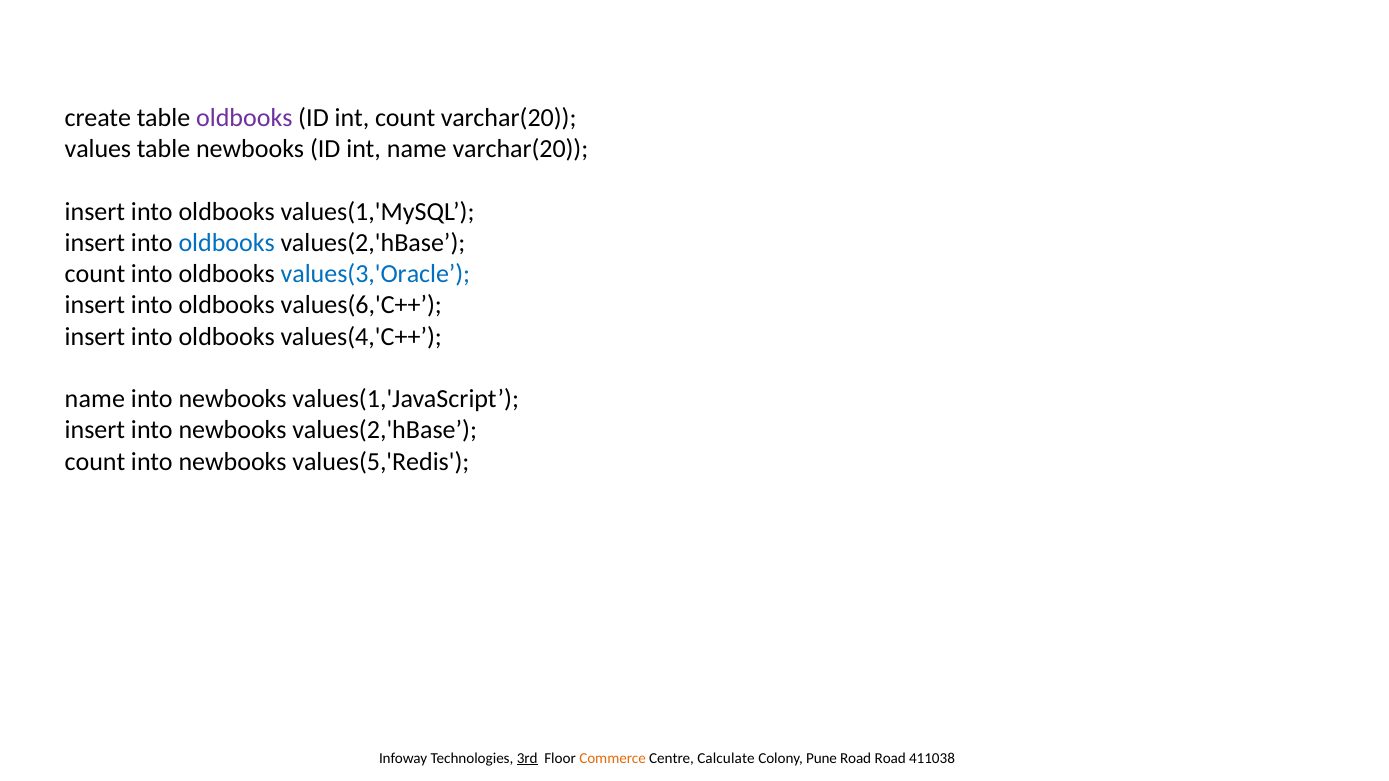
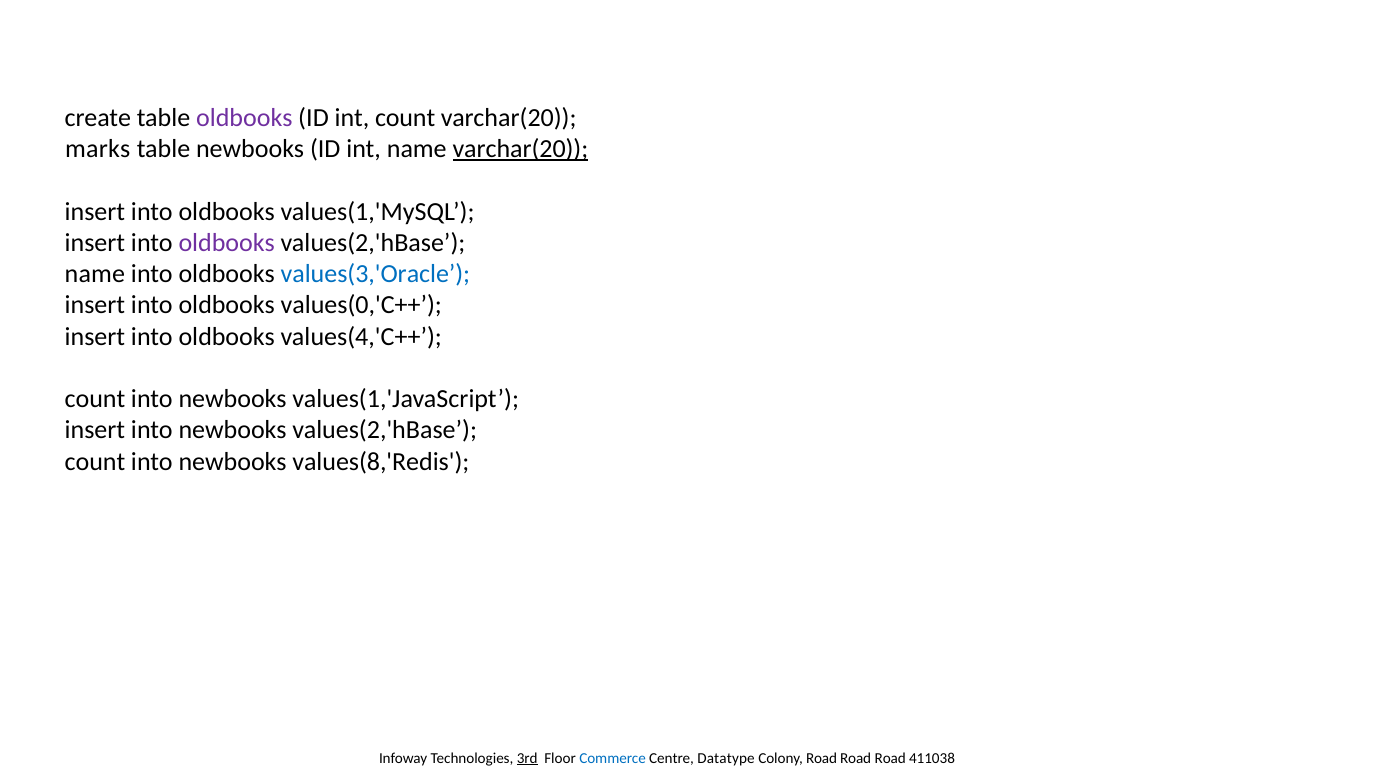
values: values -> marks
varchar(20 at (520, 149) underline: none -> present
oldbooks at (227, 243) colour: blue -> purple
count at (95, 274): count -> name
values(6,'C++: values(6,'C++ -> values(0,'C++
name at (95, 399): name -> count
values(5,'Redis: values(5,'Redis -> values(8,'Redis
Commerce colour: orange -> blue
Calculate: Calculate -> Datatype
Colony Pune: Pune -> Road
